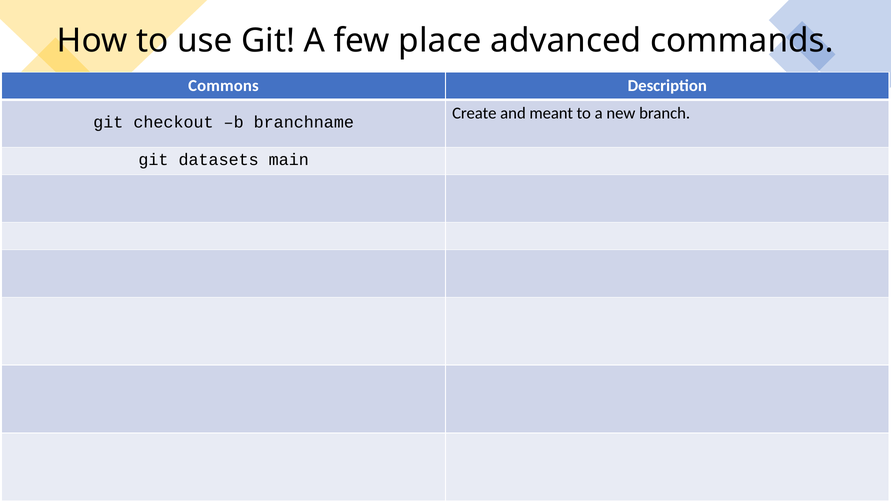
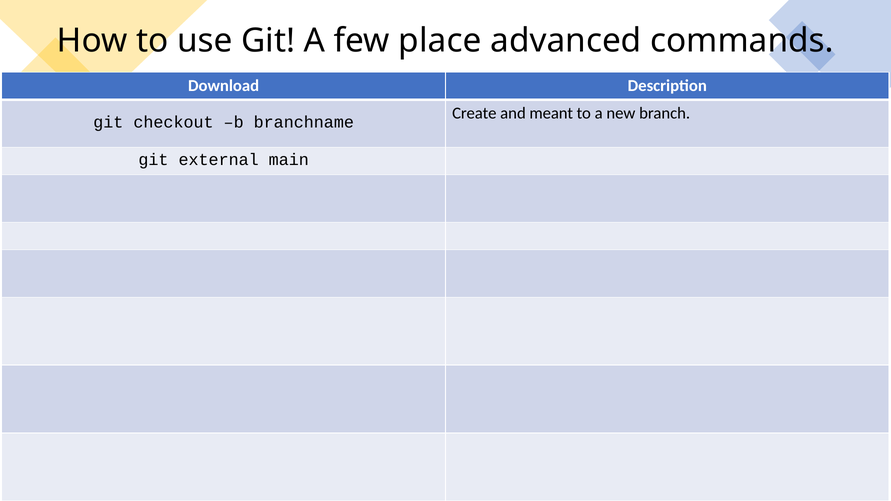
Commons: Commons -> Download
datasets: datasets -> external
